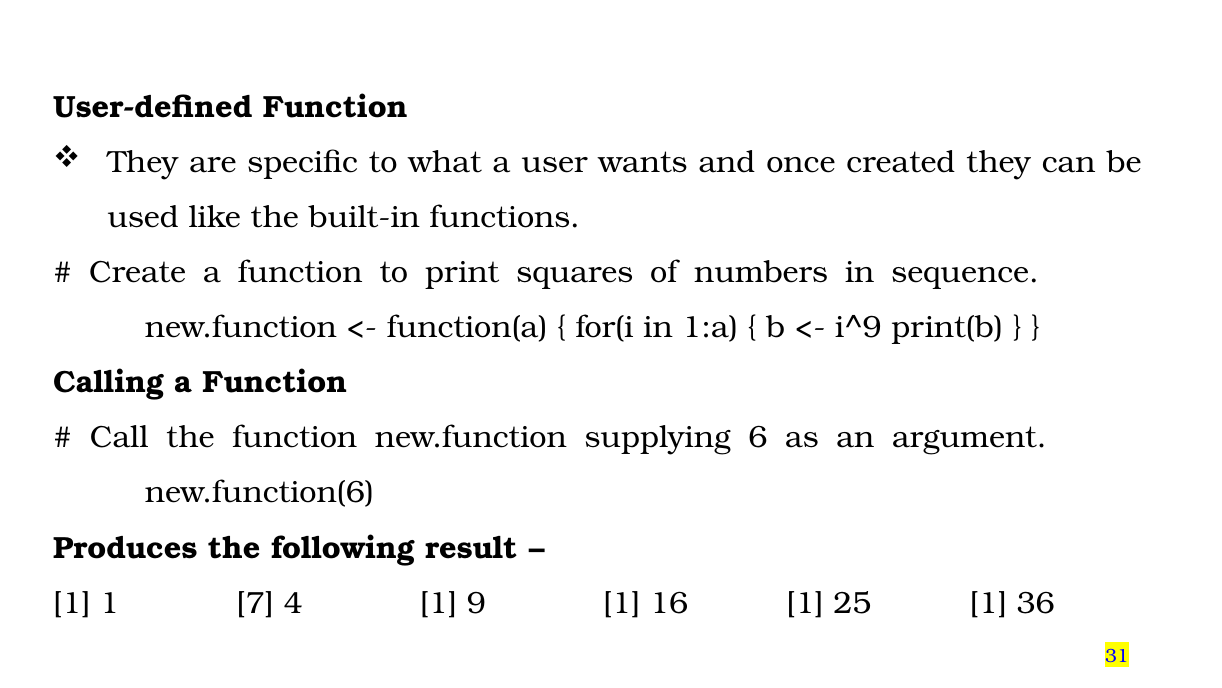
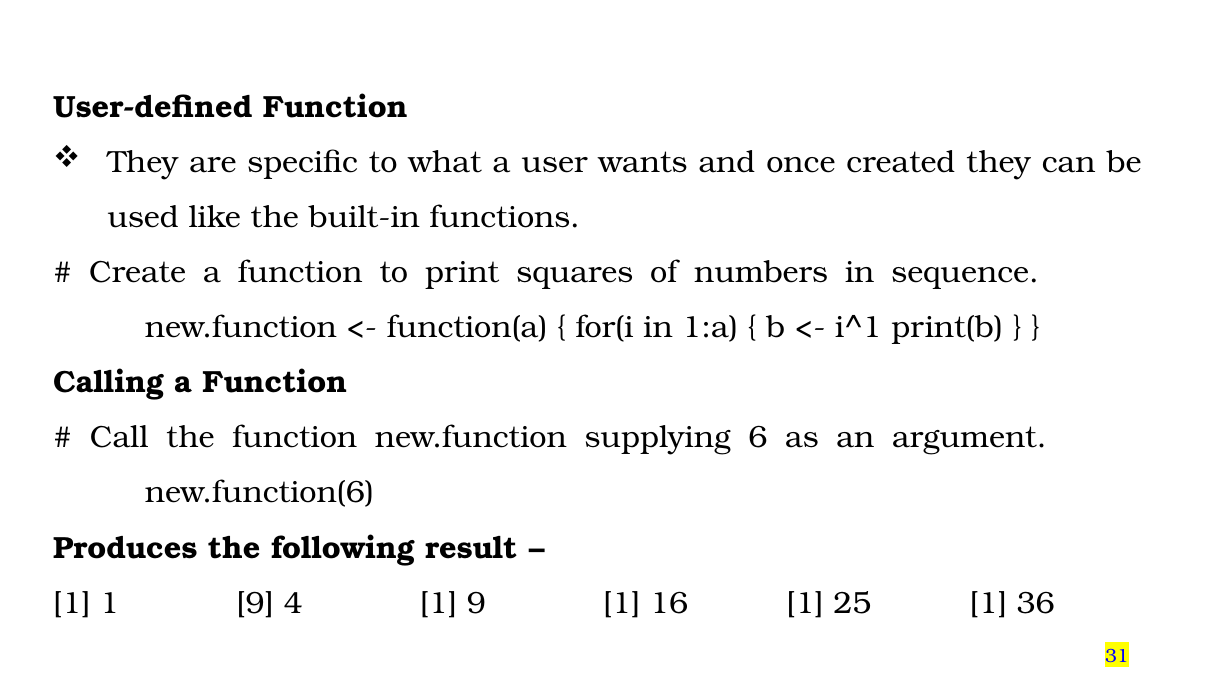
i^9: i^9 -> i^1
1 1 7: 7 -> 9
